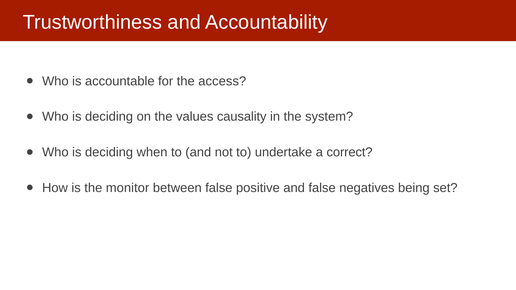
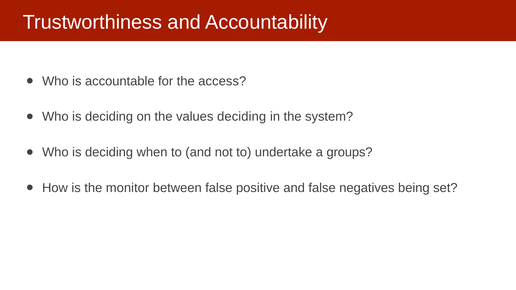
values causality: causality -> deciding
correct: correct -> groups
